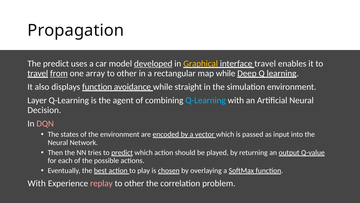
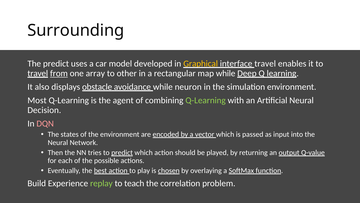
Propagation: Propagation -> Surrounding
developed underline: present -> none
displays function: function -> obstacle
straight: straight -> neuron
Layer: Layer -> Most
Q-Learning at (206, 100) colour: light blue -> light green
With at (37, 183): With -> Build
replay colour: pink -> light green
other at (134, 183): other -> teach
